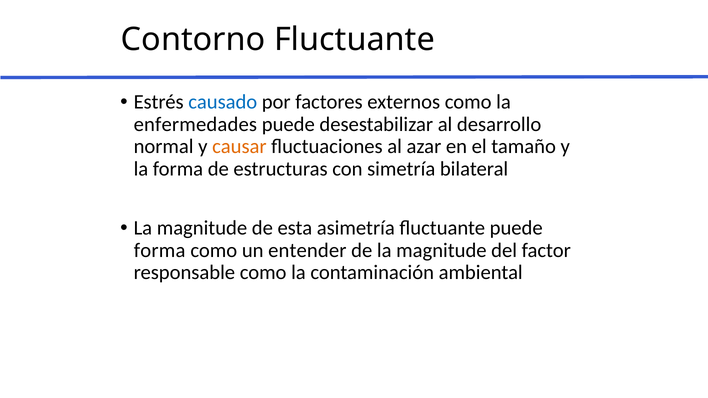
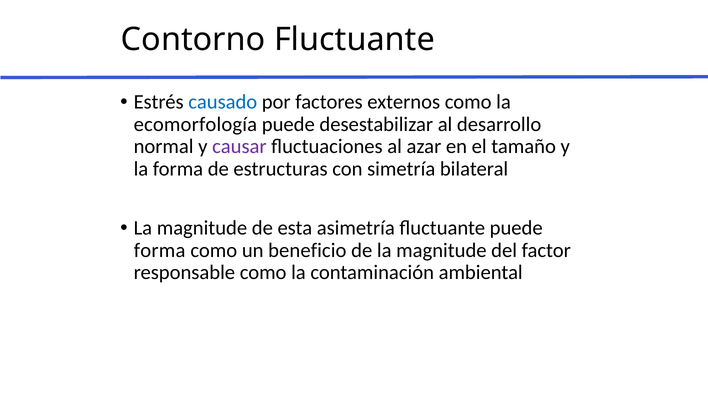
enfermedades: enfermedades -> ecomorfología
causar colour: orange -> purple
entender: entender -> beneficio
